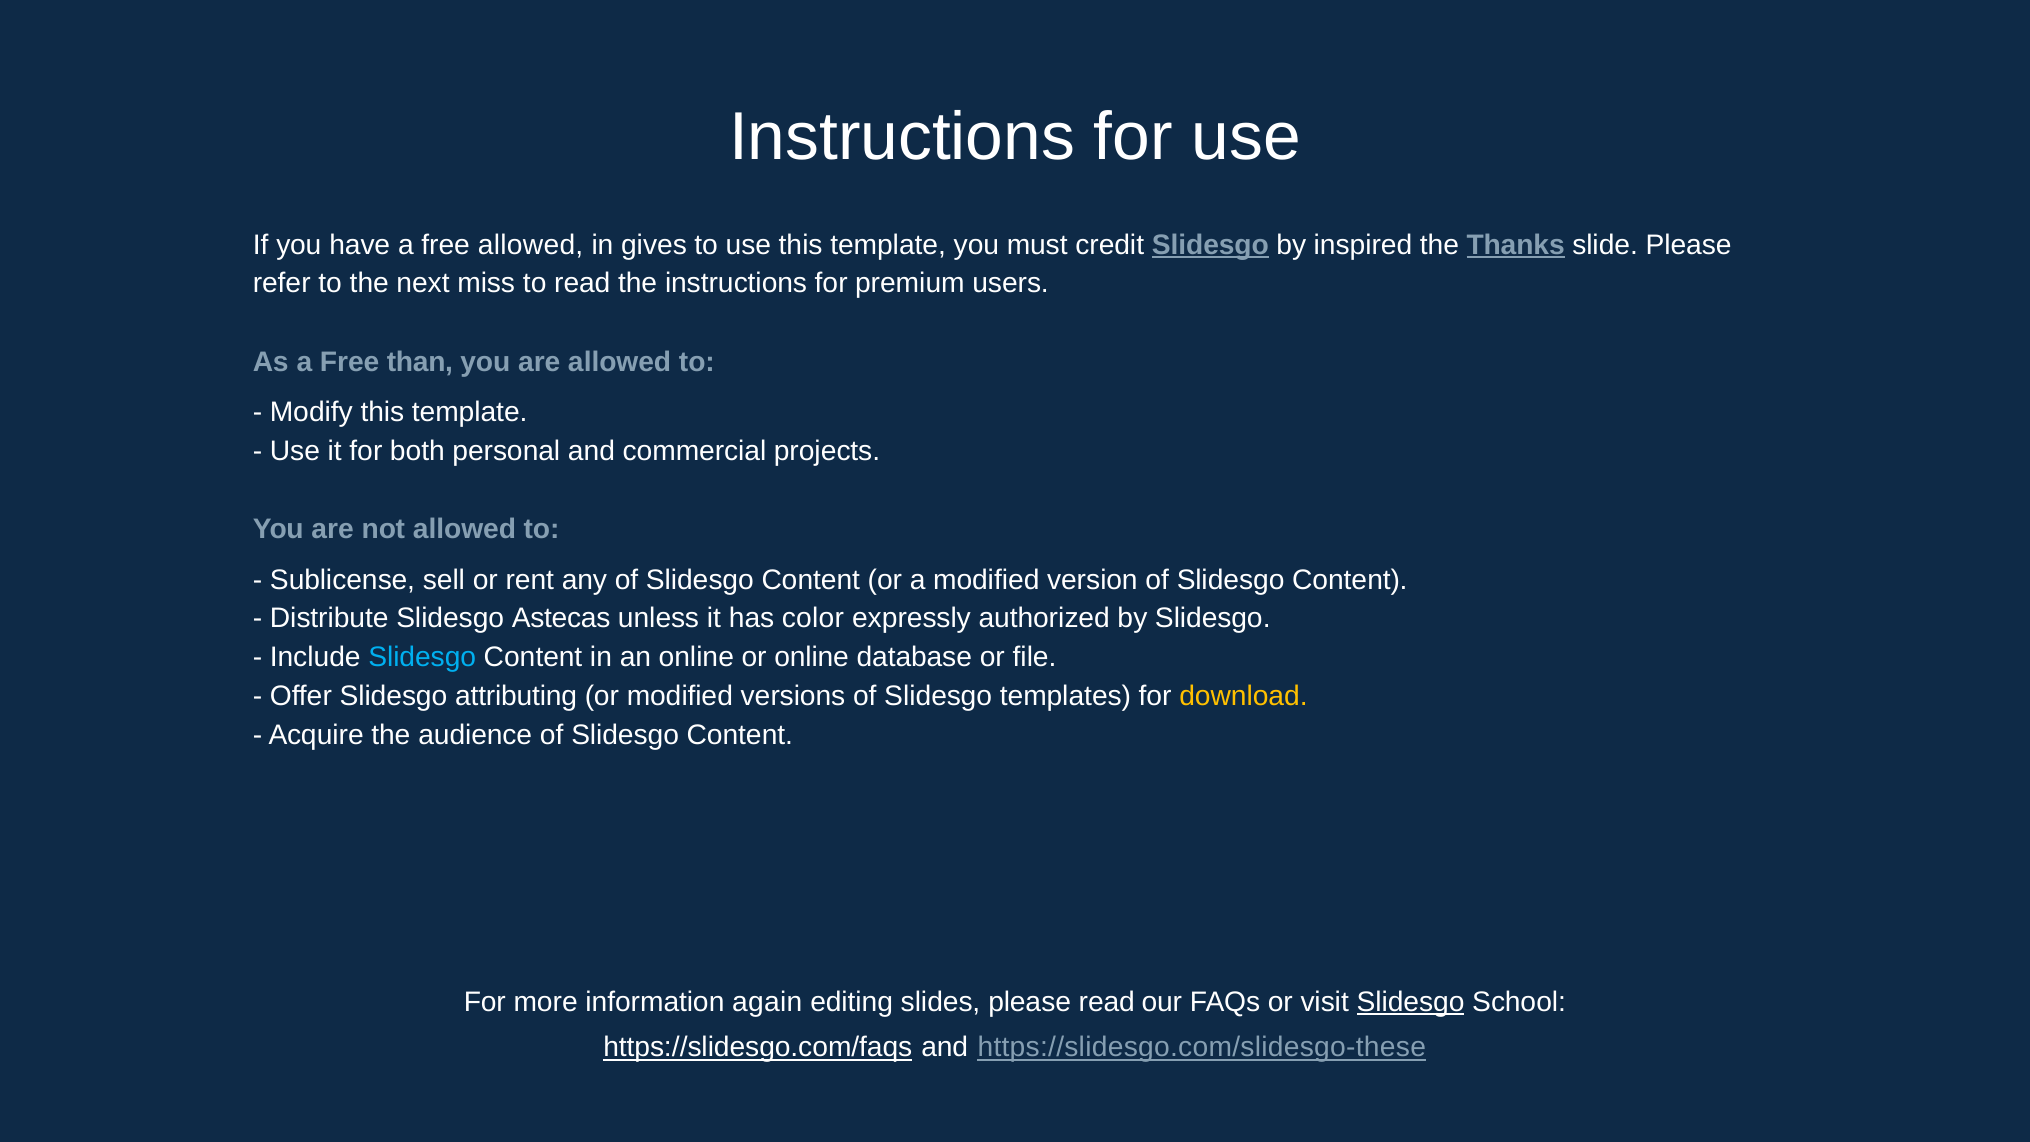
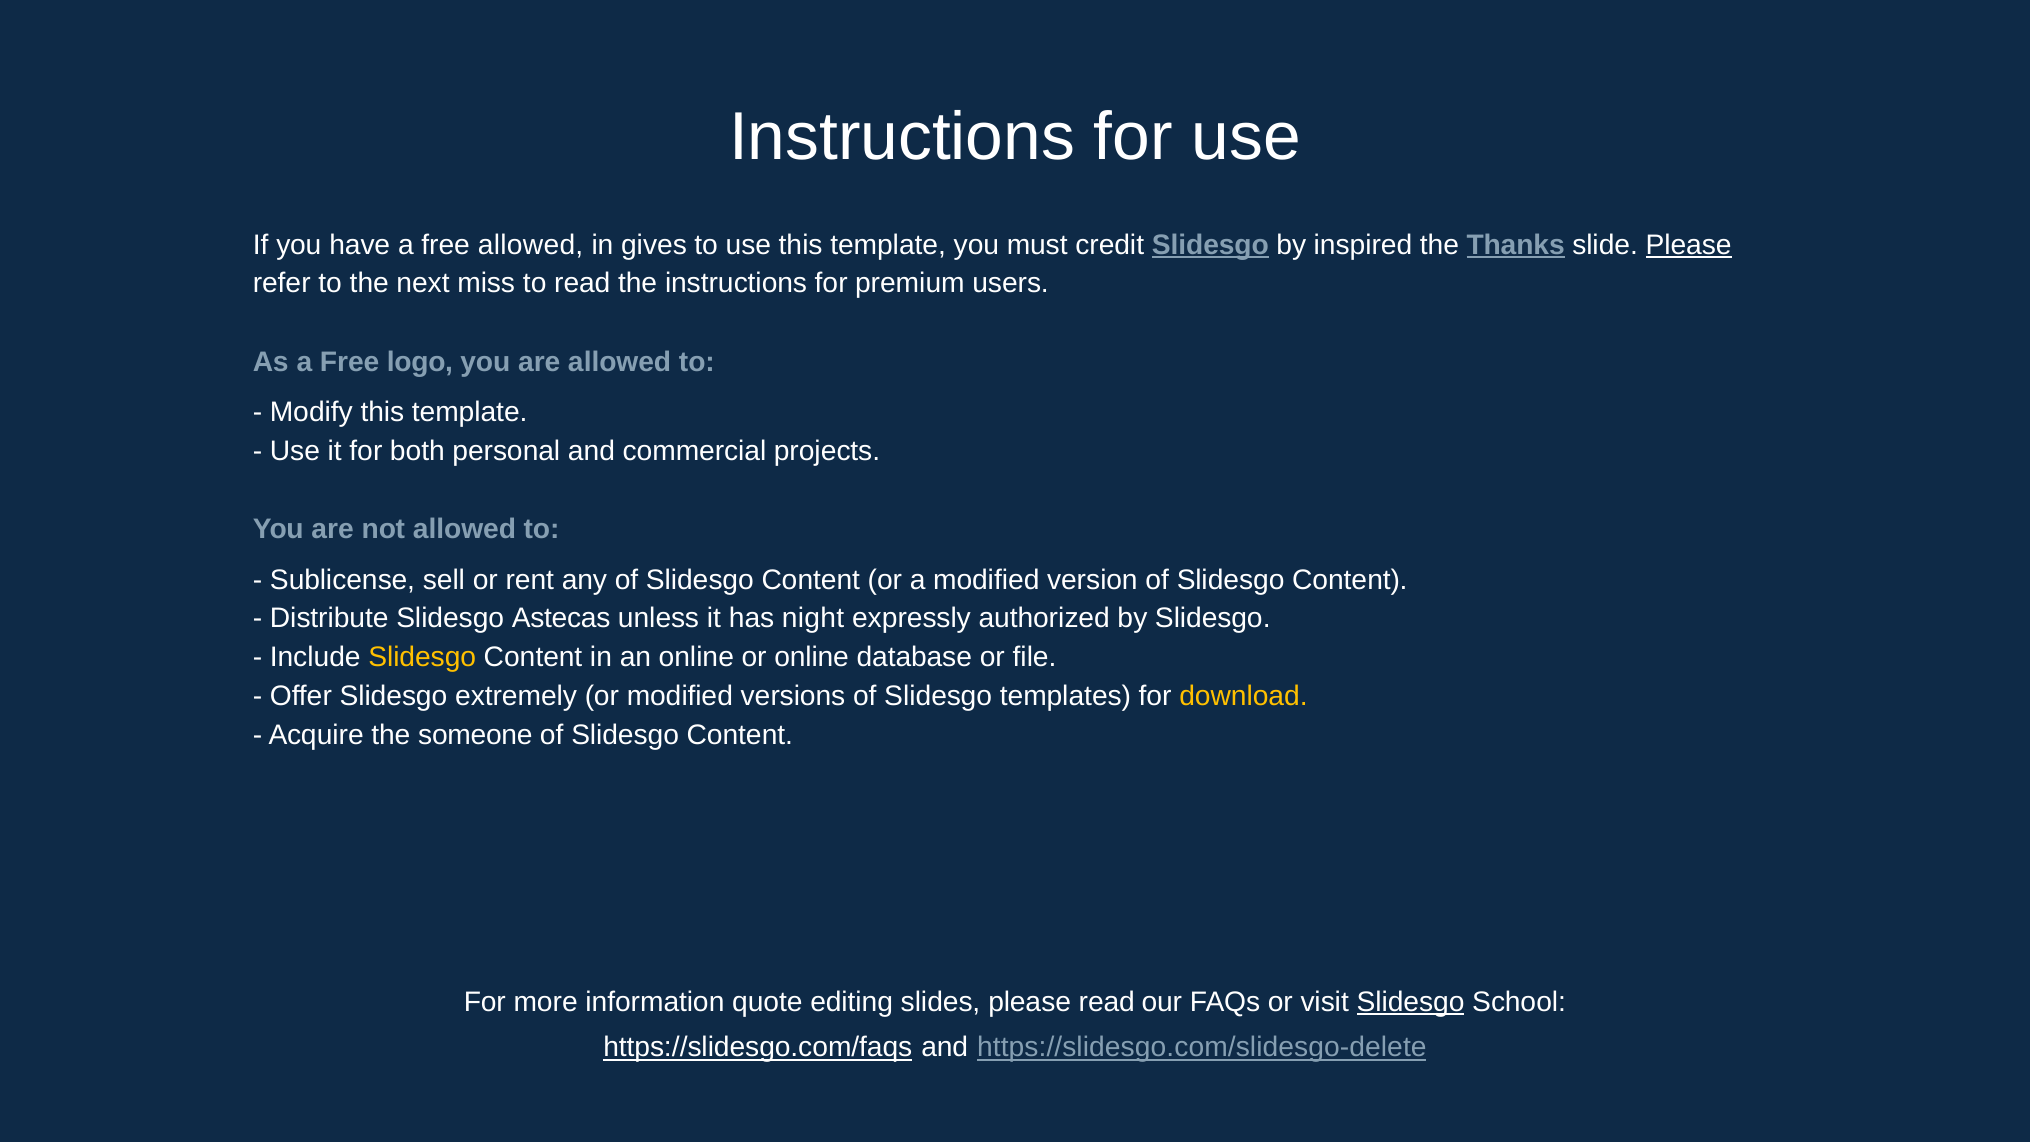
Please at (1689, 245) underline: none -> present
than: than -> logo
color: color -> night
Slidesgo at (422, 658) colour: light blue -> yellow
attributing: attributing -> extremely
audience: audience -> someone
again: again -> quote
https://slidesgo.com/slidesgo-these: https://slidesgo.com/slidesgo-these -> https://slidesgo.com/slidesgo-delete
